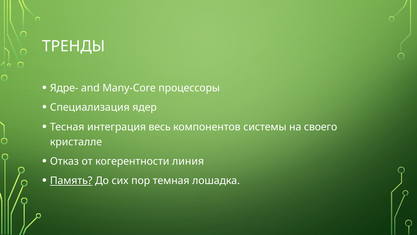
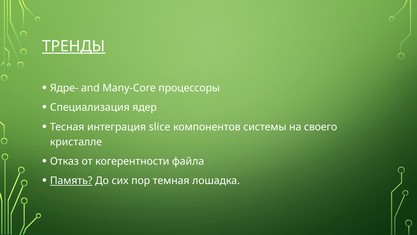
ТРЕНДЫ underline: none -> present
весь: весь -> slice
линия: линия -> файла
